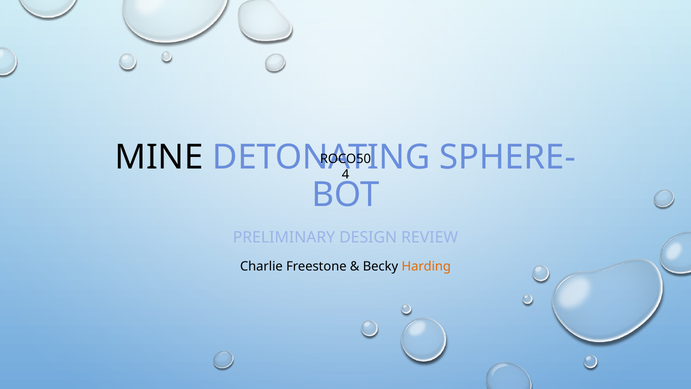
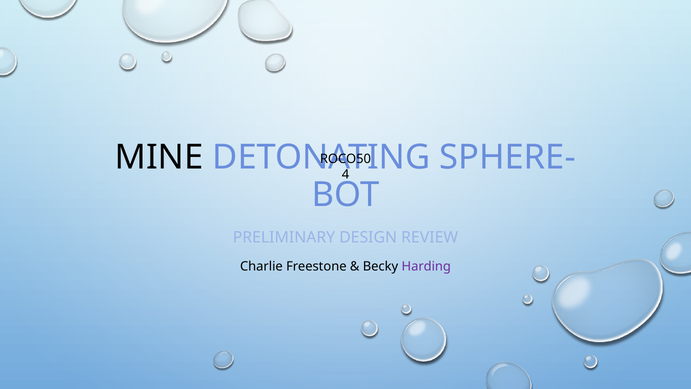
Harding colour: orange -> purple
